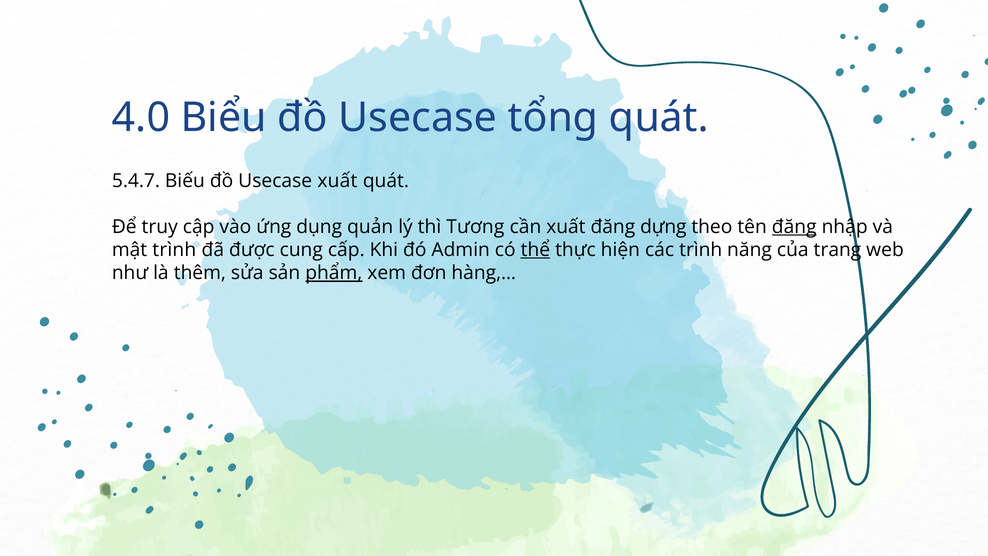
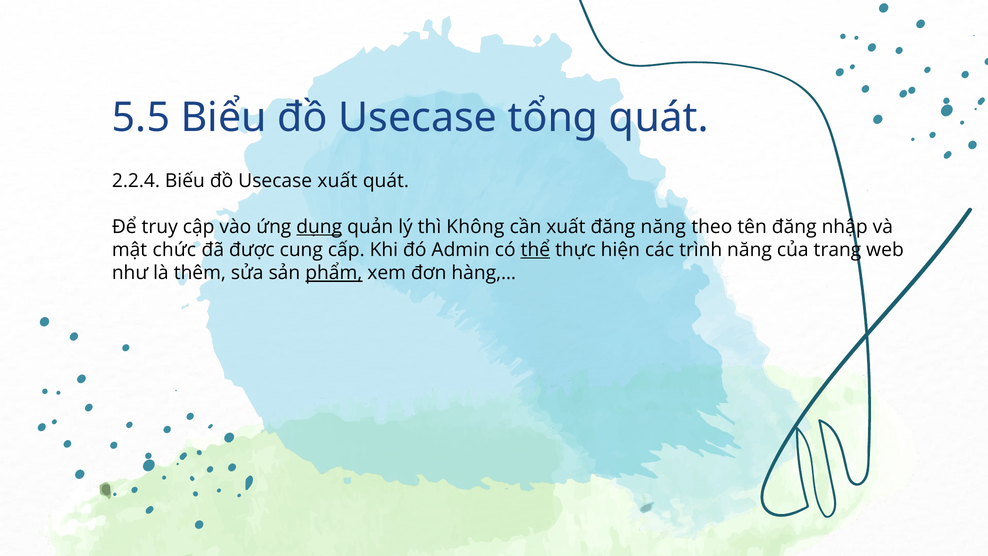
4.0: 4.0 -> 5.5
5.4.7: 5.4.7 -> 2.2.4
dụng underline: none -> present
Tương: Tương -> Không
đăng dựng: dựng -> năng
đăng at (794, 227) underline: present -> none
mật trình: trình -> chức
